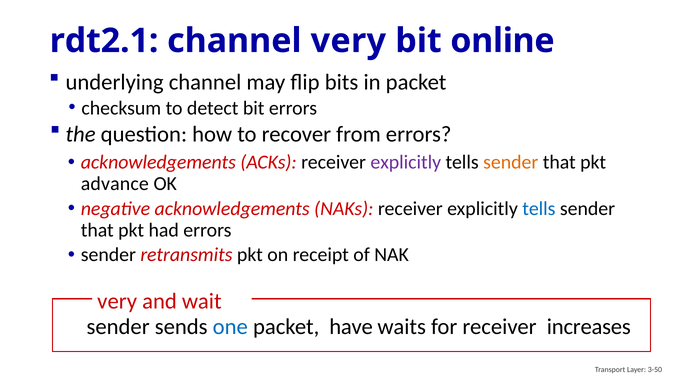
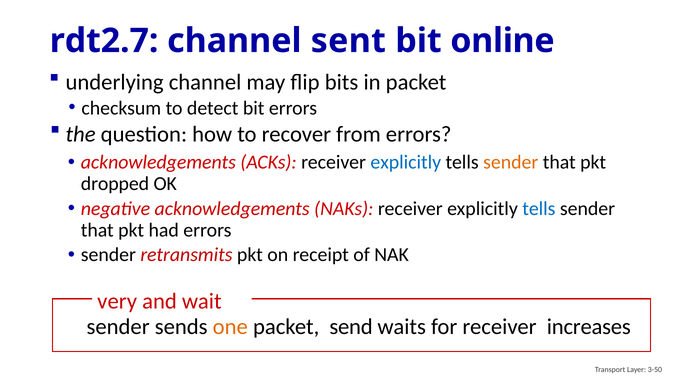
rdt2.1: rdt2.1 -> rdt2.7
channel very: very -> sent
explicitly at (406, 163) colour: purple -> blue
advance: advance -> dropped
one colour: blue -> orange
have: have -> send
